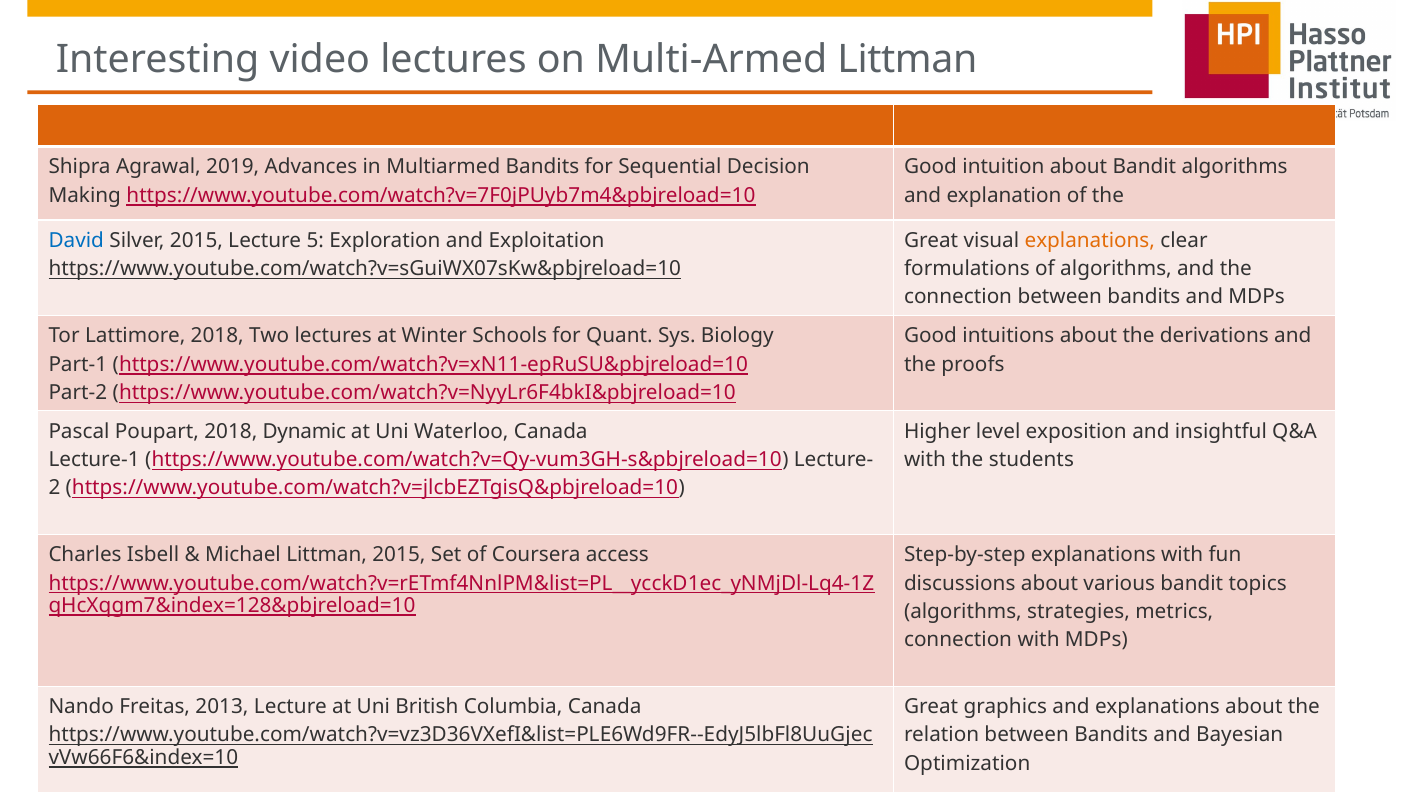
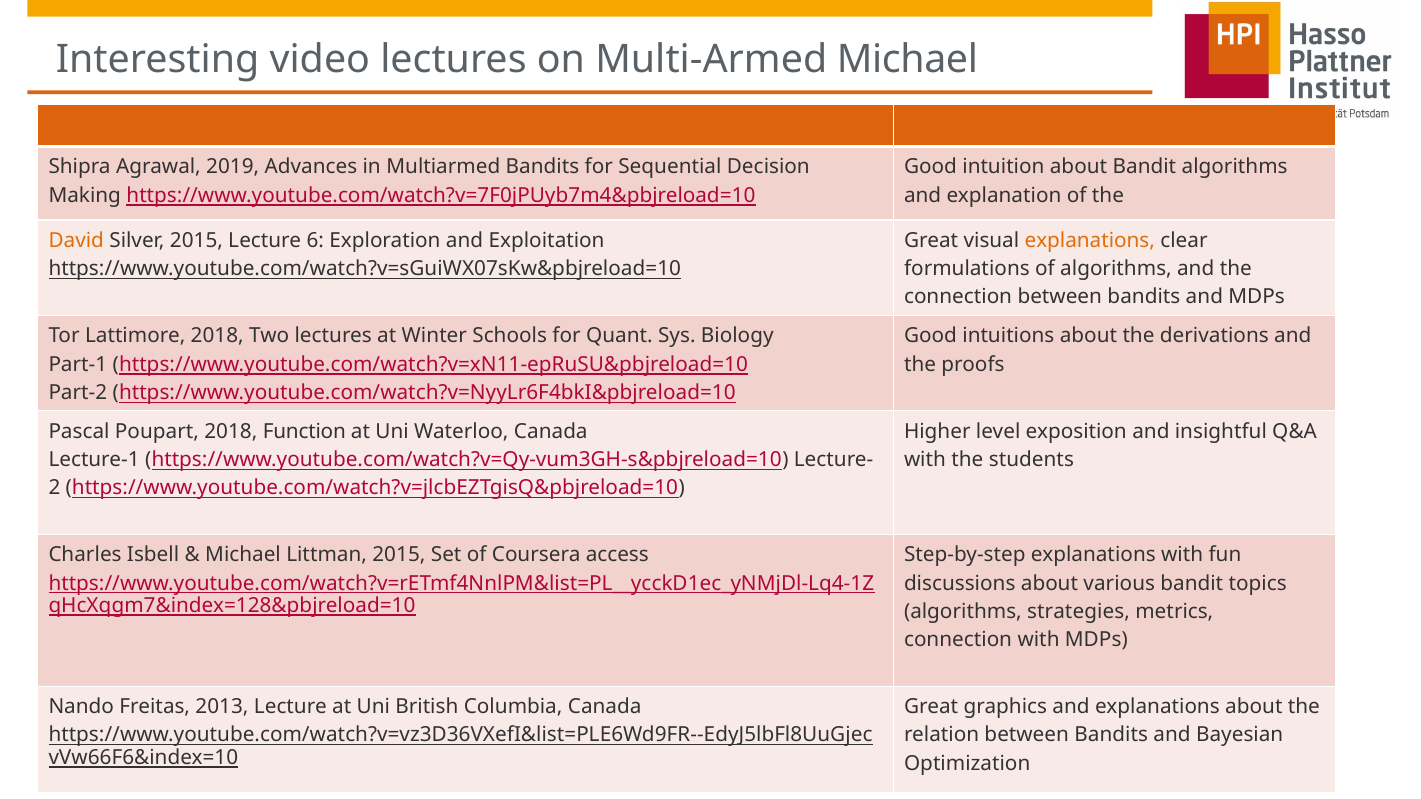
Multi-Armed Littman: Littman -> Michael
David colour: blue -> orange
5: 5 -> 6
Dynamic: Dynamic -> Function
